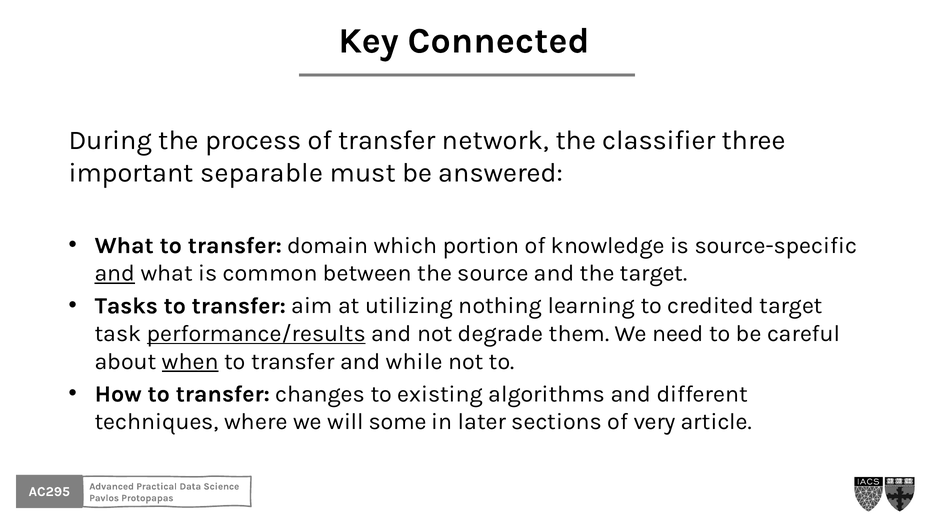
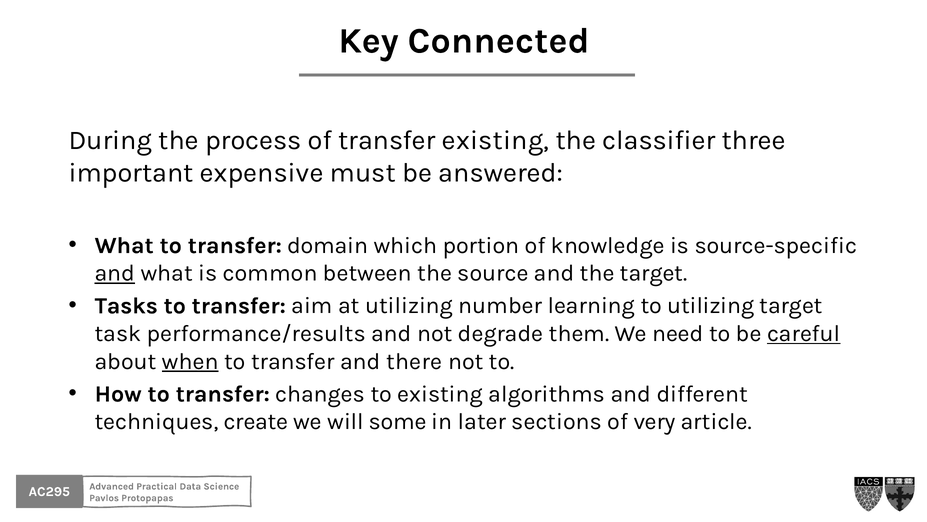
transfer network: network -> existing
separable: separable -> expensive
nothing: nothing -> number
to credited: credited -> utilizing
performance/results underline: present -> none
careful underline: none -> present
while: while -> there
where: where -> create
